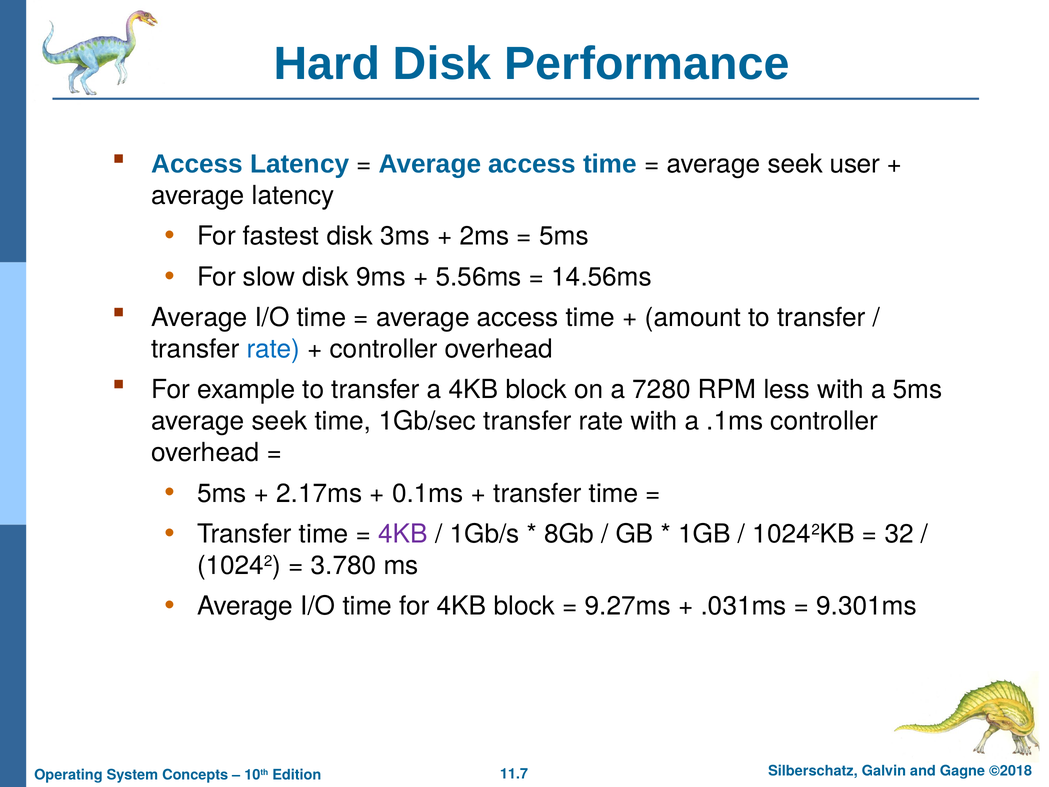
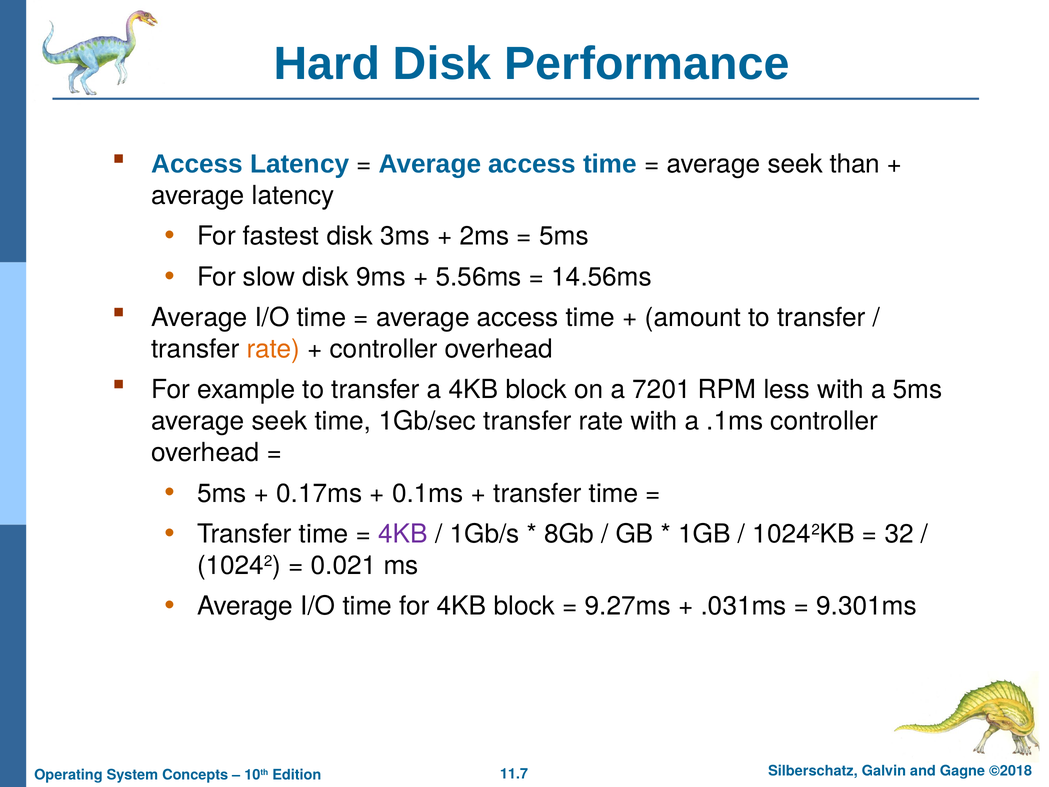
user: user -> than
rate at (273, 349) colour: blue -> orange
7280: 7280 -> 7201
2.17ms: 2.17ms -> 0.17ms
3.780: 3.780 -> 0.021
